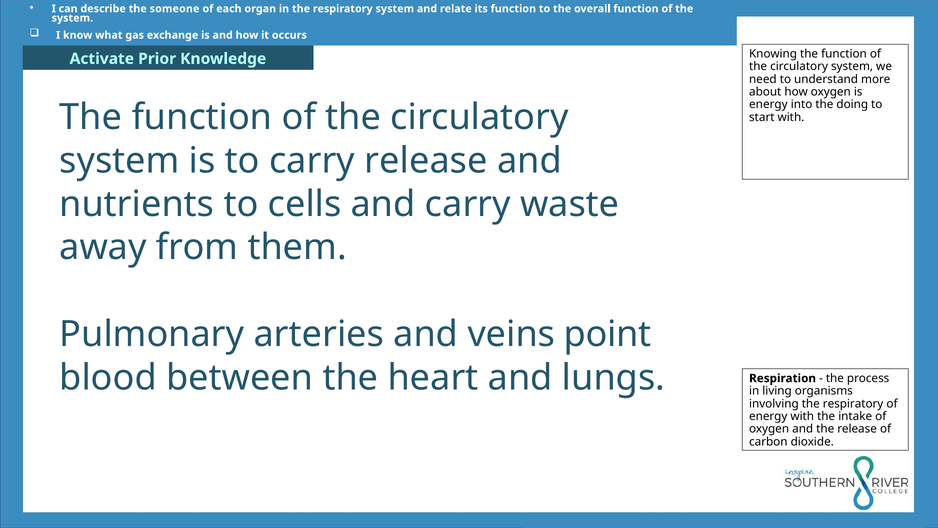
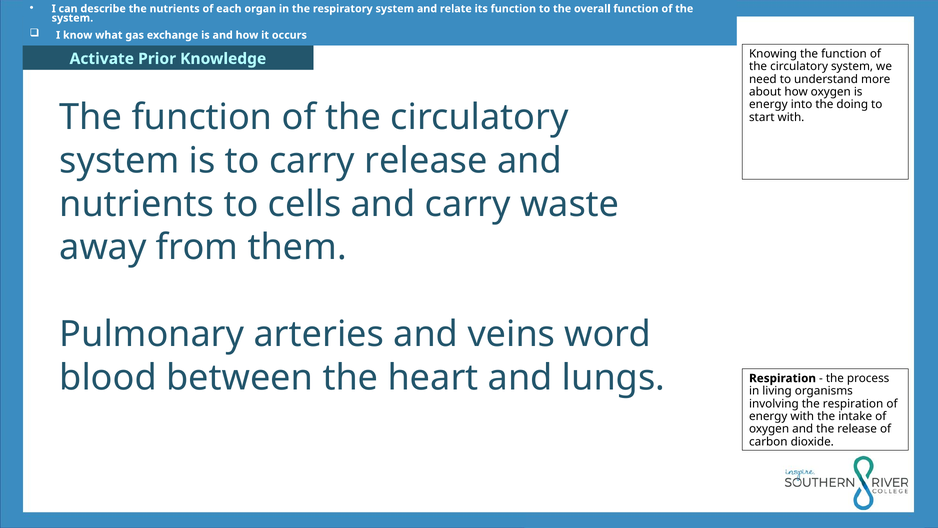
the someone: someone -> nutrients
point: point -> word
involving the respiratory: respiratory -> respiration
